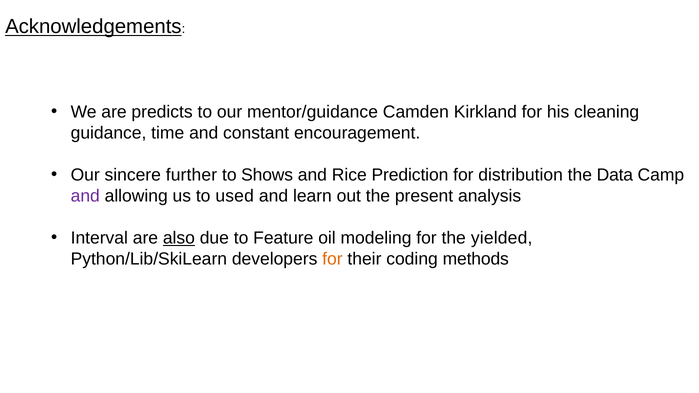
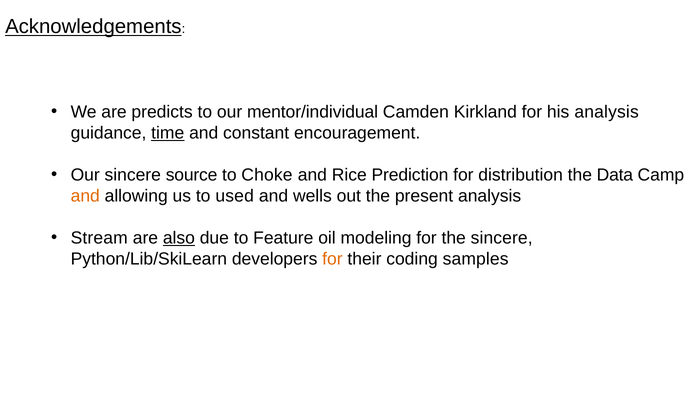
mentor/guidance: mentor/guidance -> mentor/individual
his cleaning: cleaning -> analysis
time underline: none -> present
further: further -> source
Shows: Shows -> Choke
and at (85, 196) colour: purple -> orange
learn: learn -> wells
Interval: Interval -> Stream
the yielded: yielded -> sincere
methods: methods -> samples
